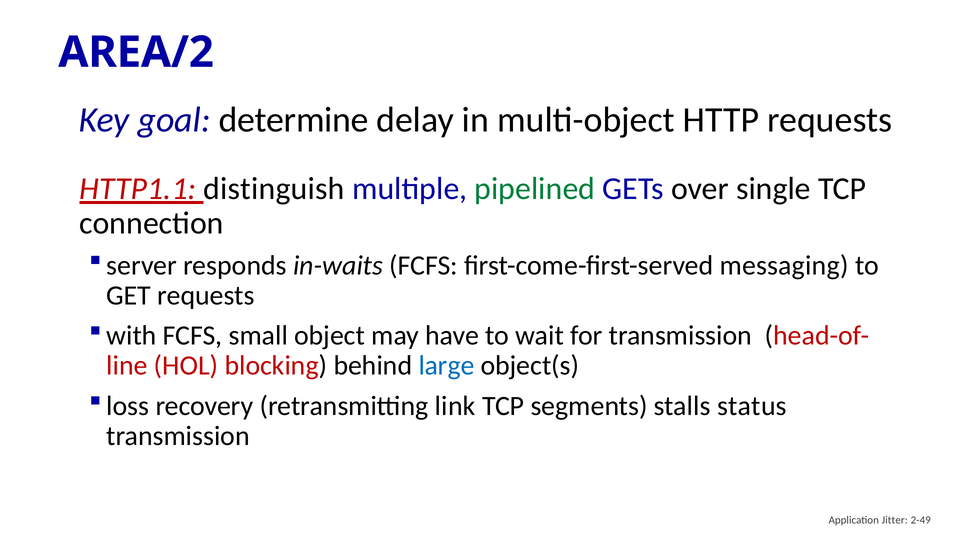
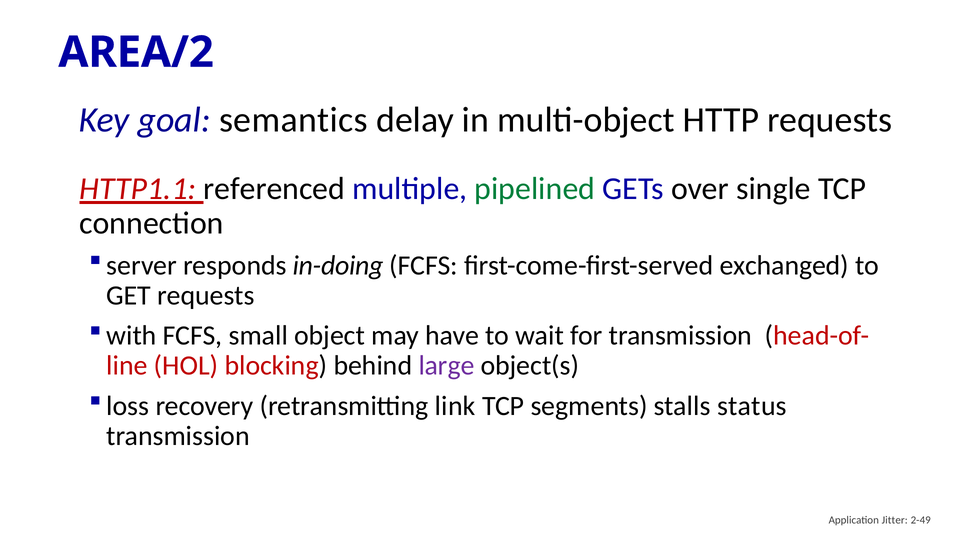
determine: determine -> semantics
distinguish: distinguish -> referenced
in-waits: in-waits -> in-doing
messaging: messaging -> exchanged
large colour: blue -> purple
